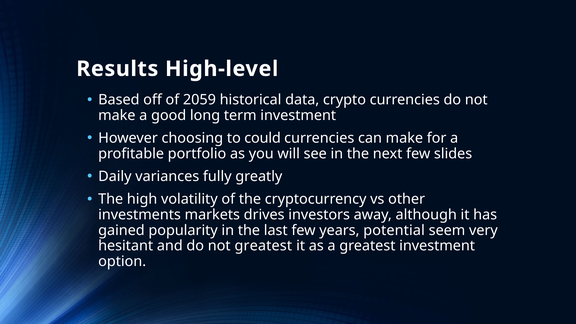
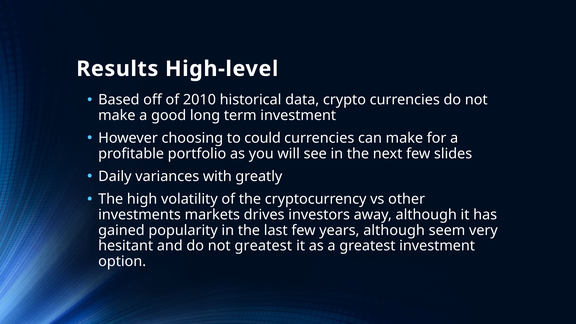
2059: 2059 -> 2010
fully: fully -> with
years potential: potential -> although
